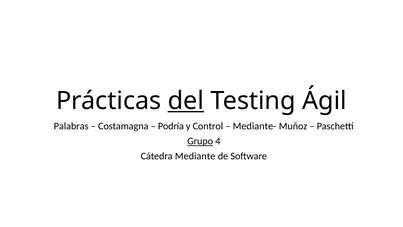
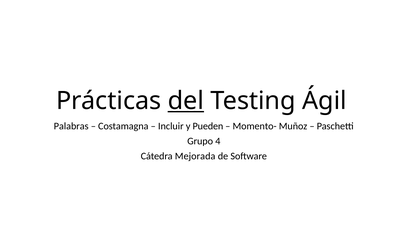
Podría: Podría -> Incluir
Control: Control -> Pueden
Mediante-: Mediante- -> Momento-
Grupo underline: present -> none
Mediante: Mediante -> Mejorada
